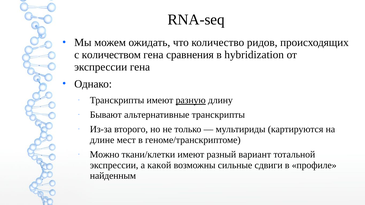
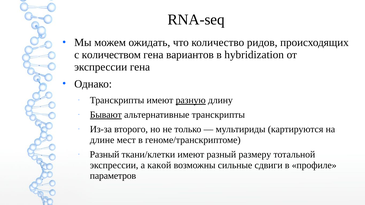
сравнения: сравнения -> вариантов
Бывают underline: none -> present
Можно at (105, 155): Можно -> Разный
вариант: вариант -> размеру
найденным: найденным -> параметров
